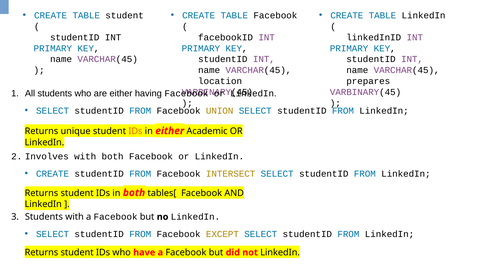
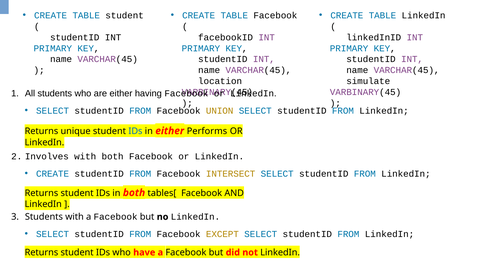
prepares: prepares -> simulate
IDs at (135, 131) colour: orange -> blue
Academic: Academic -> Performs
